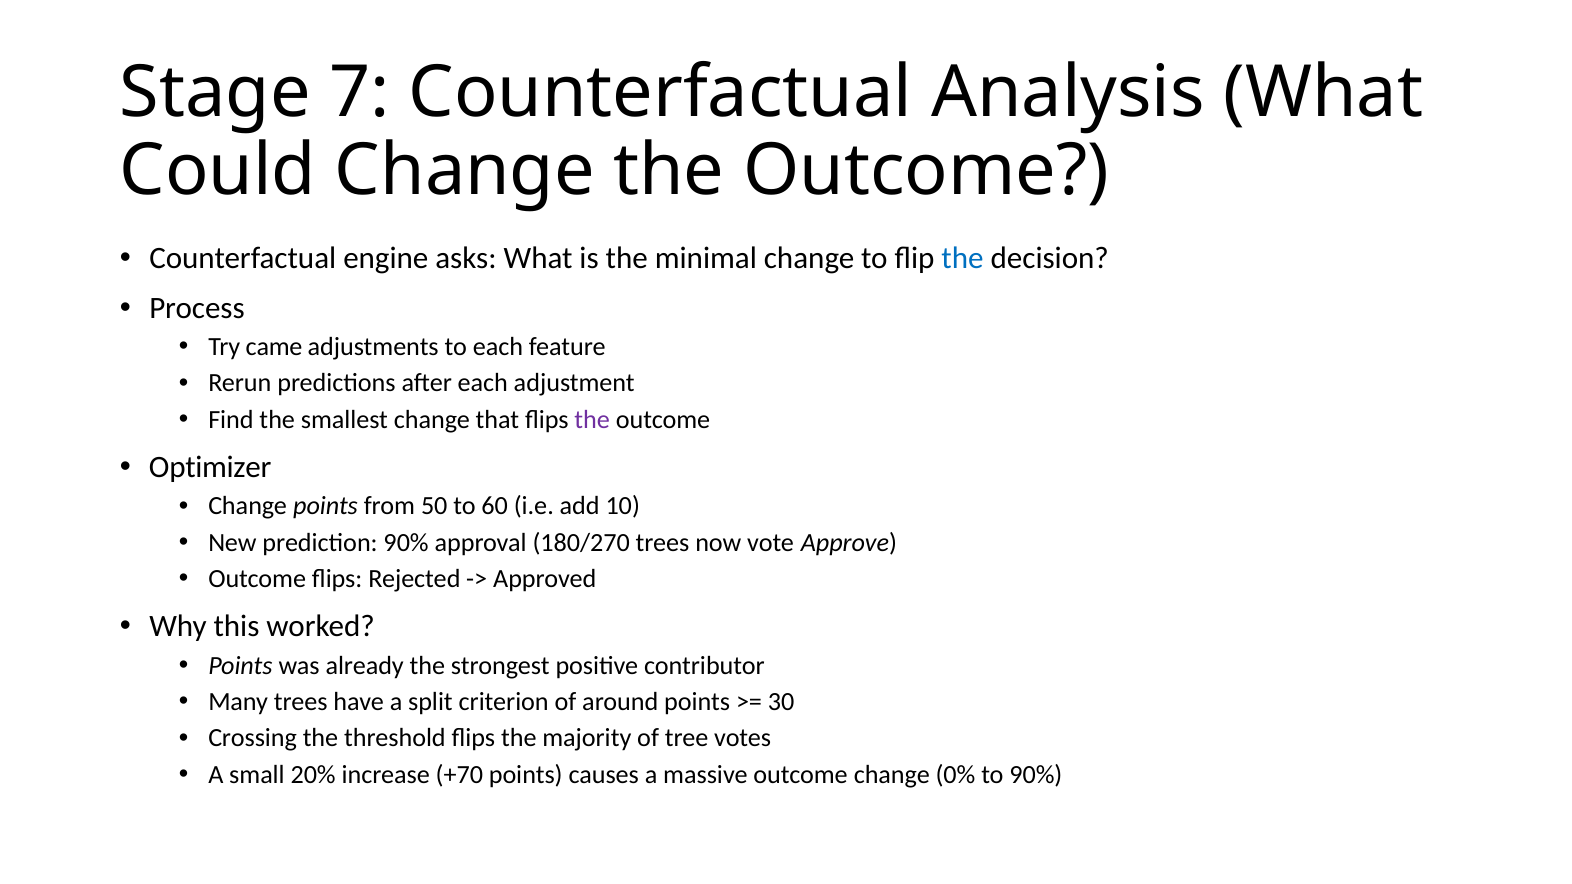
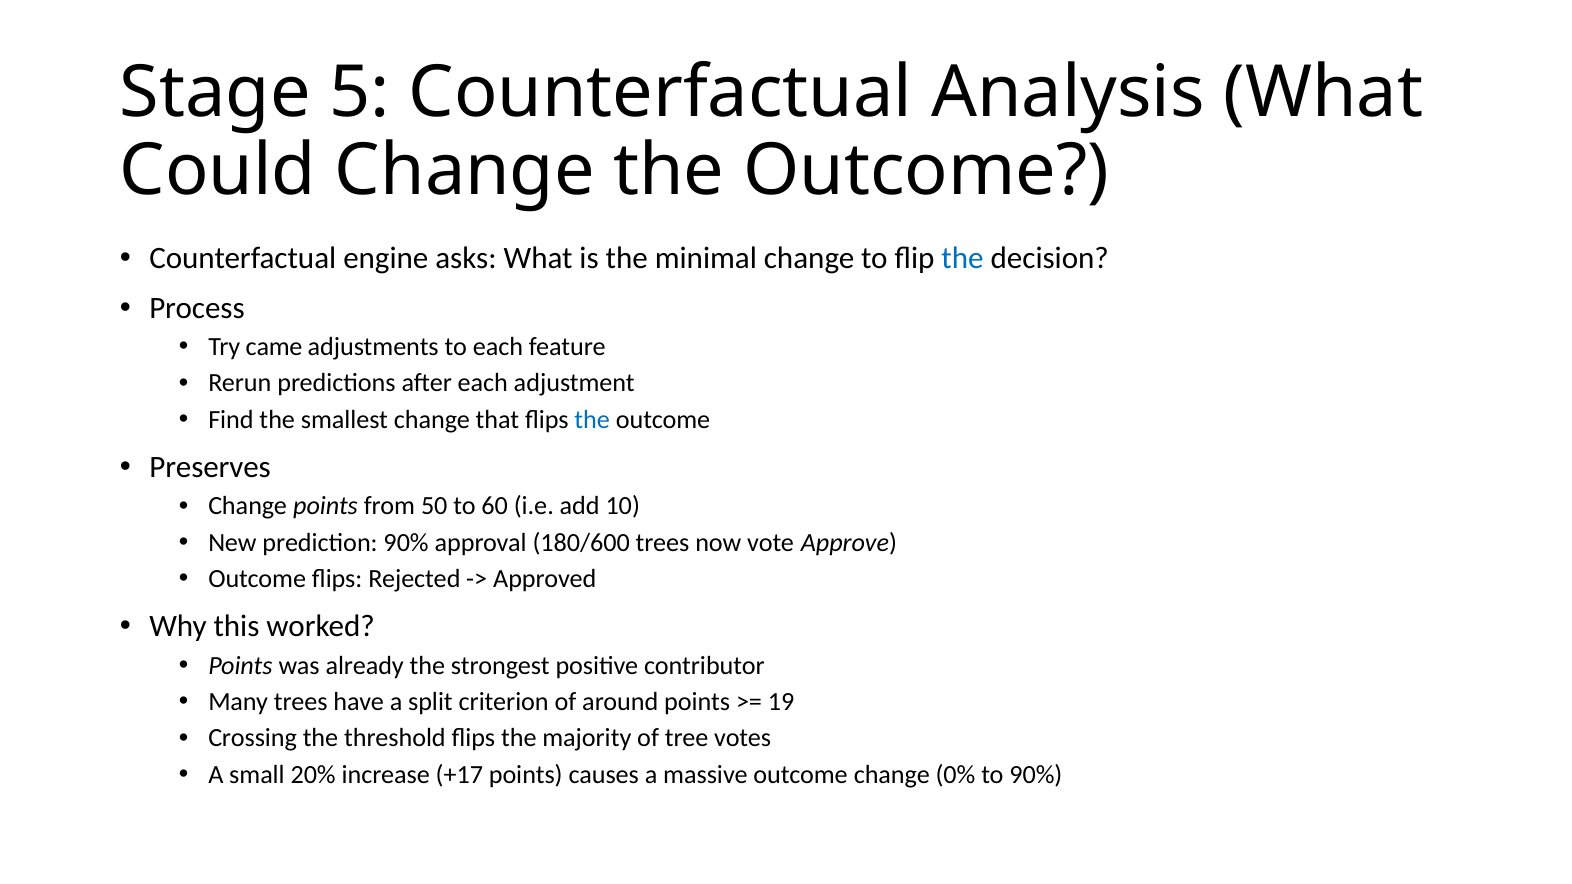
7: 7 -> 5
the at (592, 420) colour: purple -> blue
Optimizer: Optimizer -> Preserves
180/270: 180/270 -> 180/600
30: 30 -> 19
+70: +70 -> +17
